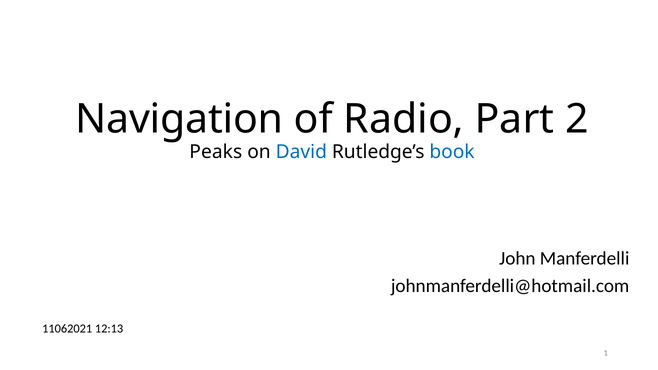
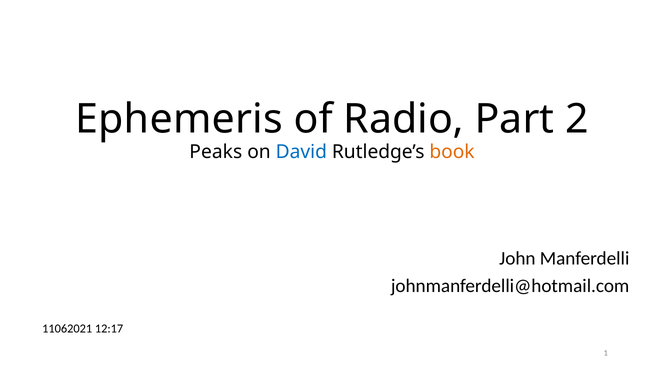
Navigation: Navigation -> Ephemeris
book colour: blue -> orange
12:13: 12:13 -> 12:17
